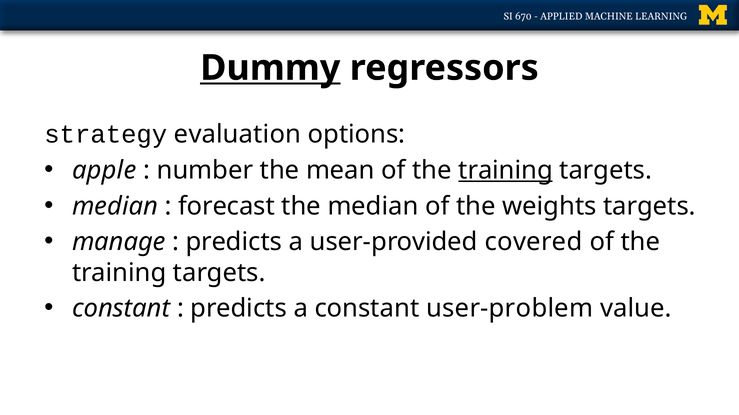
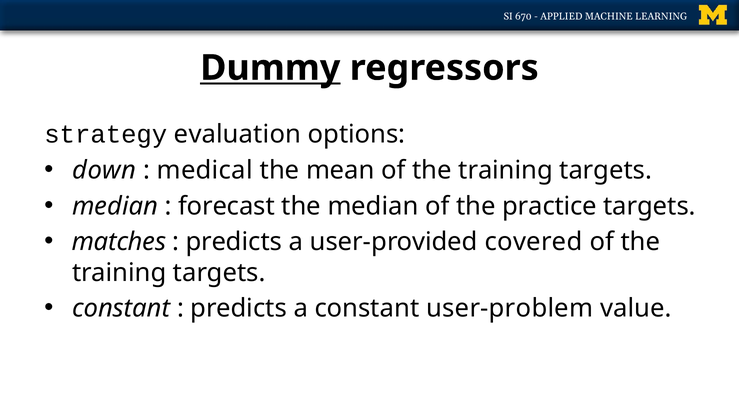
apple: apple -> down
number: number -> medical
training at (506, 171) underline: present -> none
weights: weights -> practice
manage: manage -> matches
